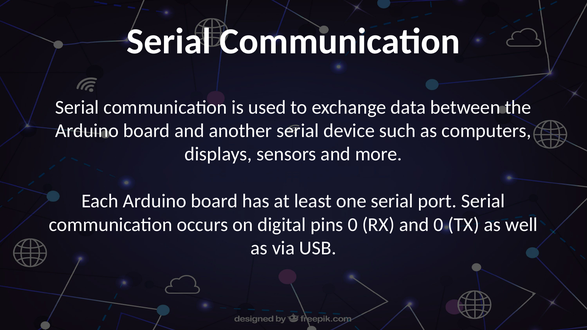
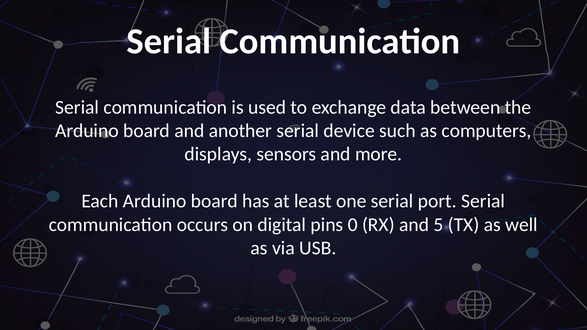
and 0: 0 -> 5
